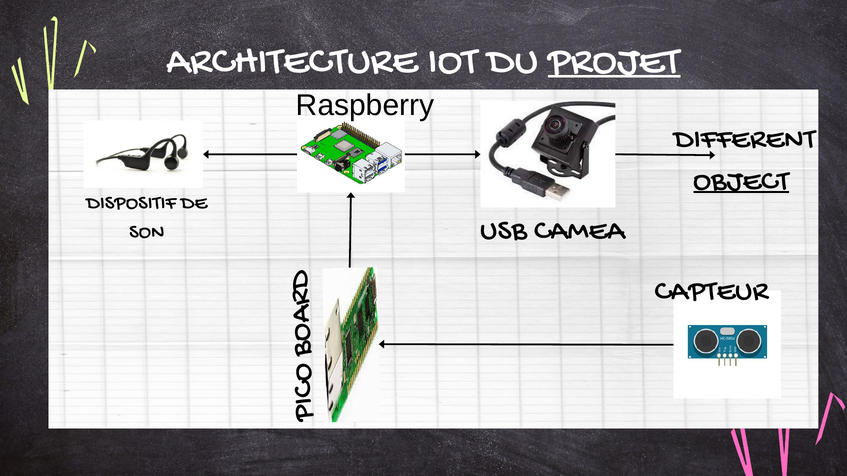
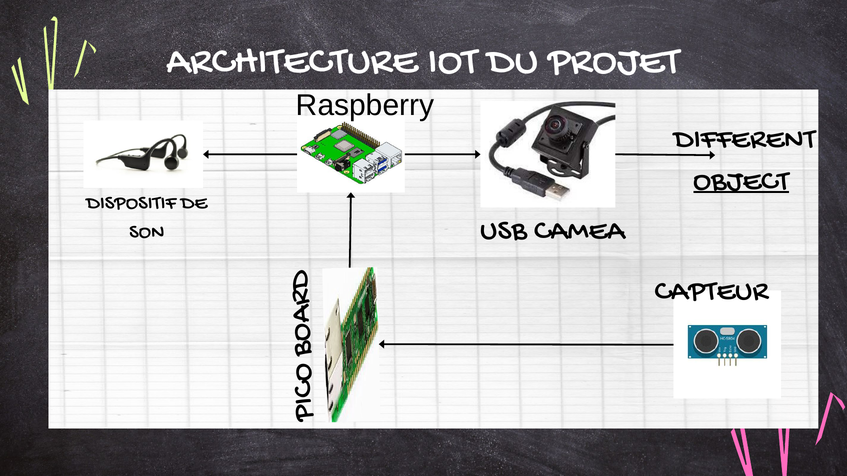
PROJET underline: present -> none
